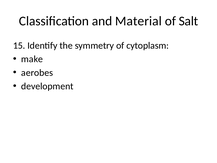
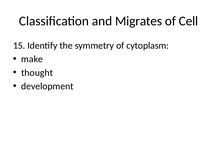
Material: Material -> Migrates
Salt: Salt -> Cell
aerobes: aerobes -> thought
